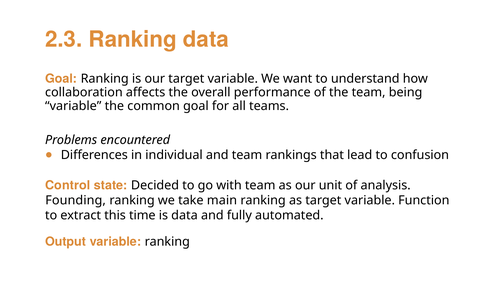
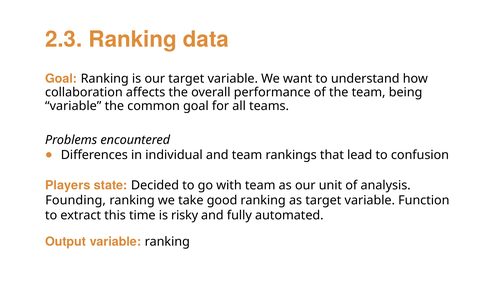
Control: Control -> Players
main: main -> good
is data: data -> risky
